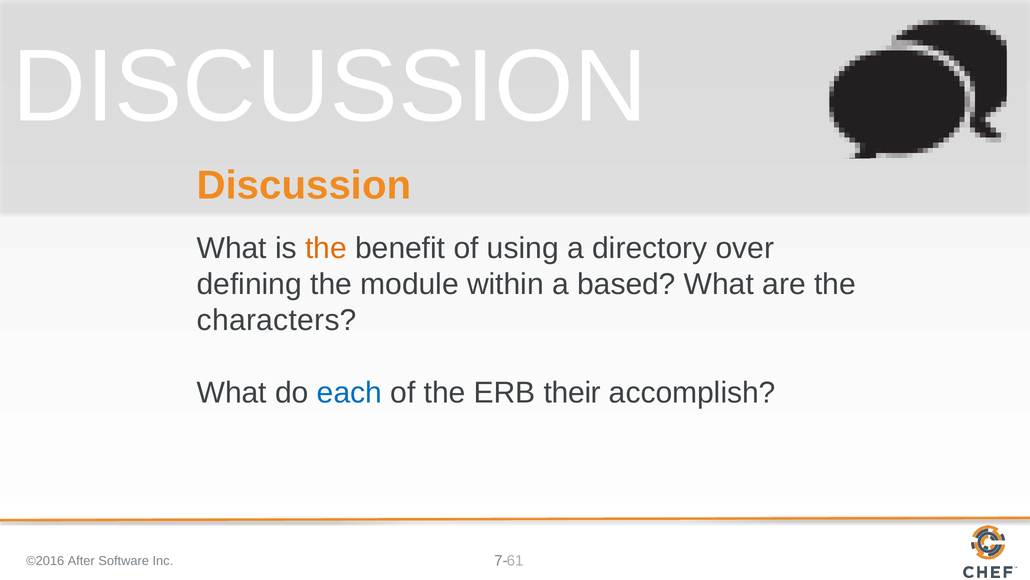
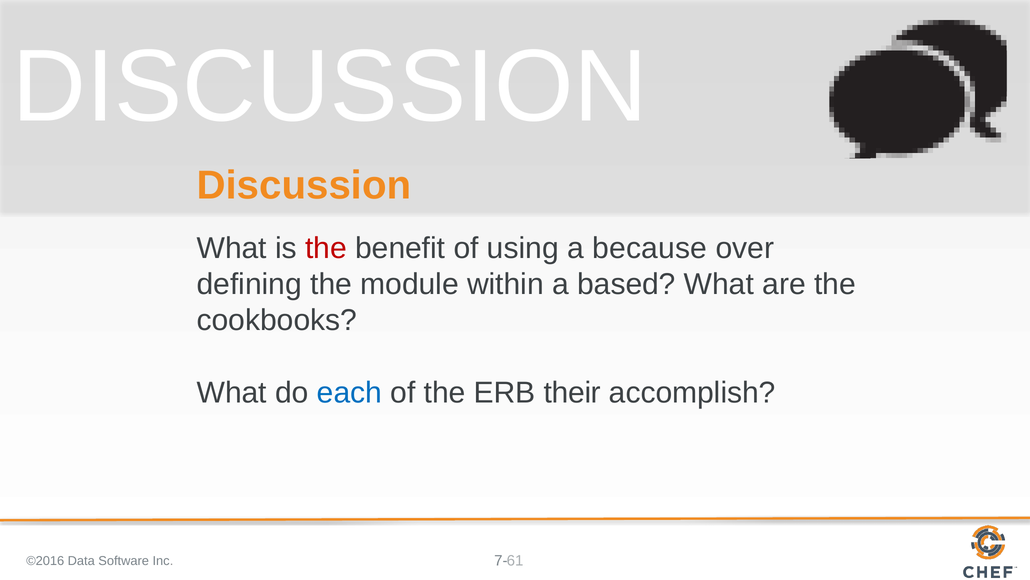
the at (326, 248) colour: orange -> red
directory: directory -> because
characters: characters -> cookbooks
After: After -> Data
